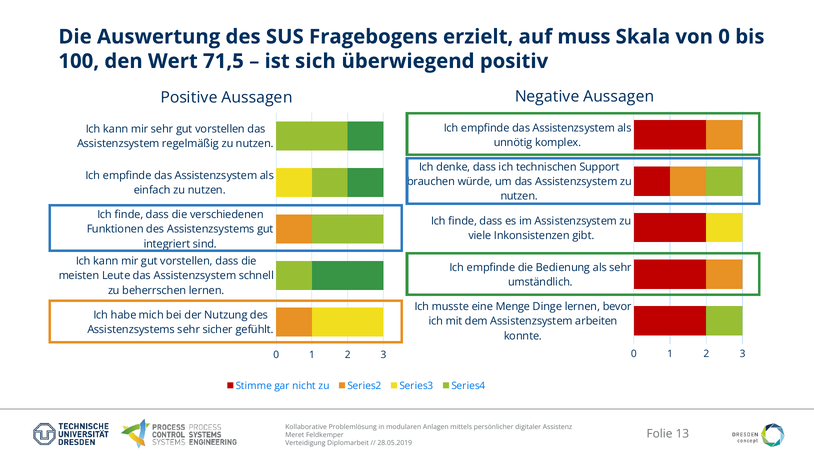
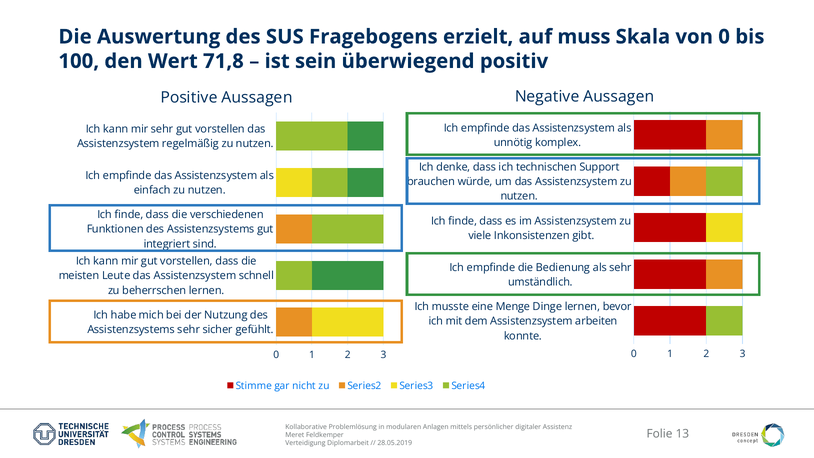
71,5: 71,5 -> 71,8
sich: sich -> sein
